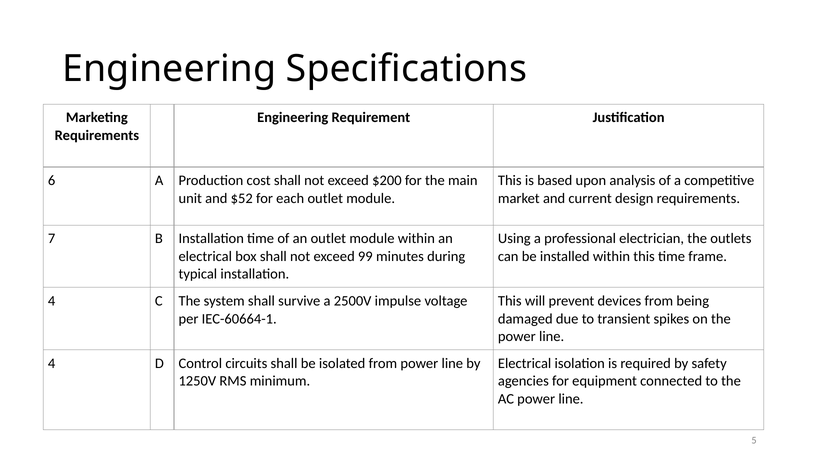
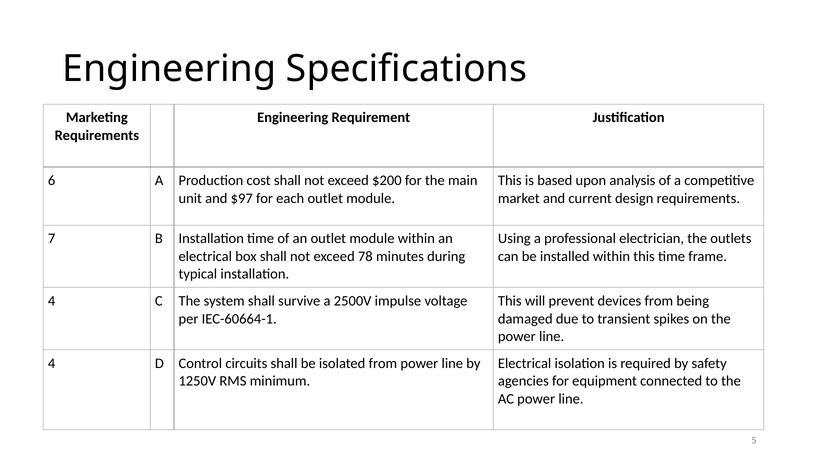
$52: $52 -> $97
99: 99 -> 78
